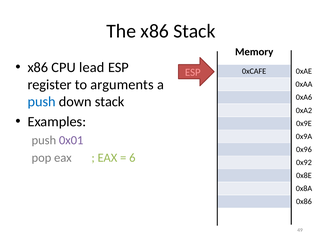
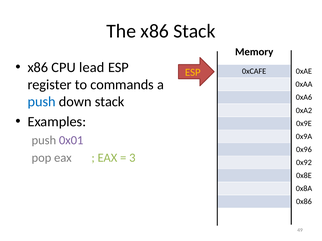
ESP at (193, 73) colour: pink -> yellow
arguments: arguments -> commands
6: 6 -> 3
